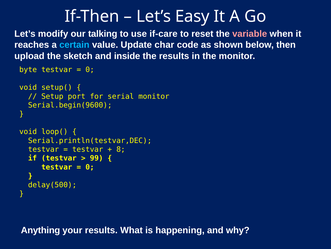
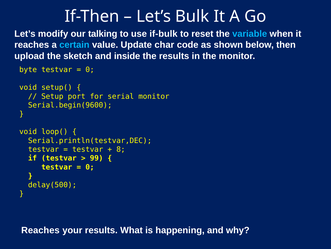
Easy: Easy -> Bulk
if-care: if-care -> if-bulk
variable colour: pink -> light blue
Anything at (40, 230): Anything -> Reaches
